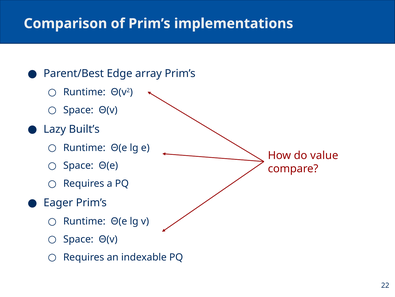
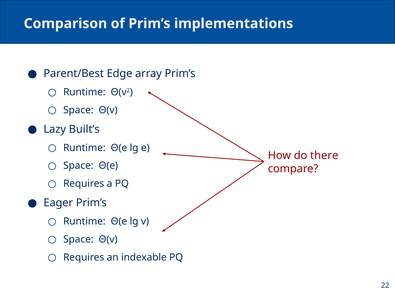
value: value -> there
